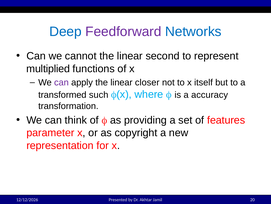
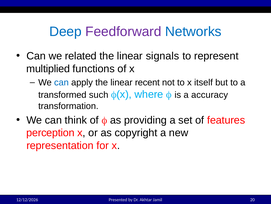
cannot: cannot -> related
second: second -> signals
can at (61, 82) colour: purple -> blue
closer: closer -> recent
parameter: parameter -> perception
